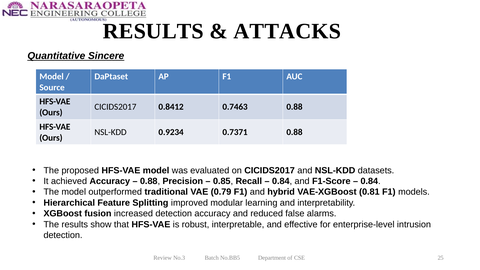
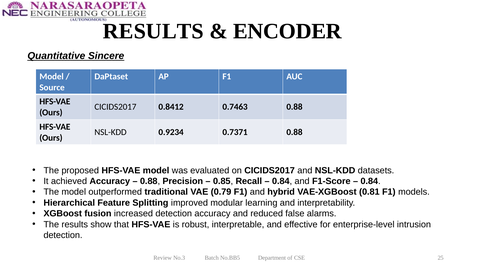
ATTACKS: ATTACKS -> ENCODER
